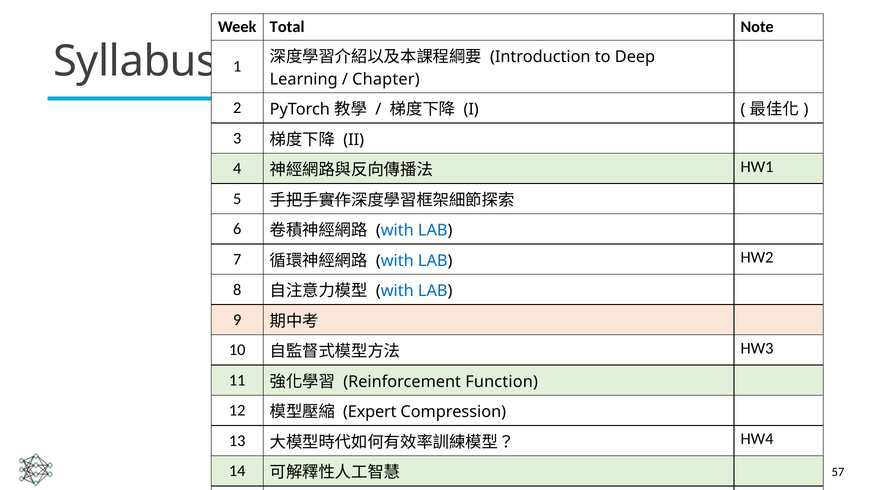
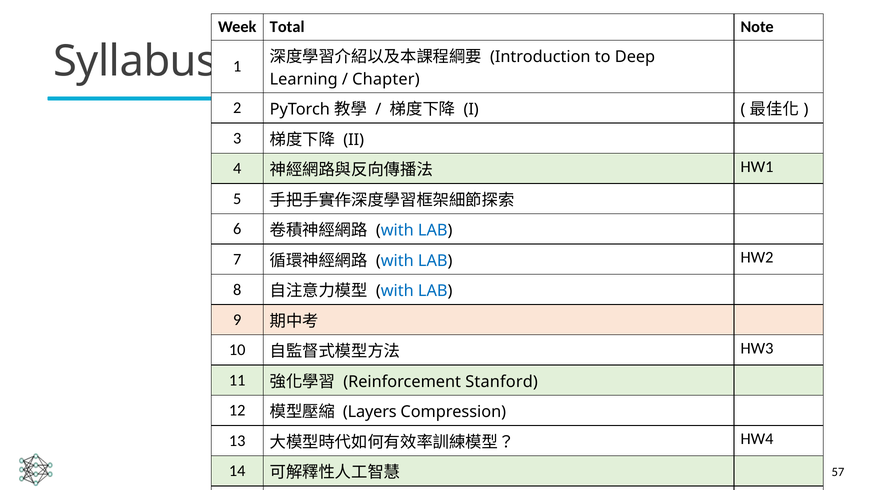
Function: Function -> Stanford
Expert: Expert -> Layers
